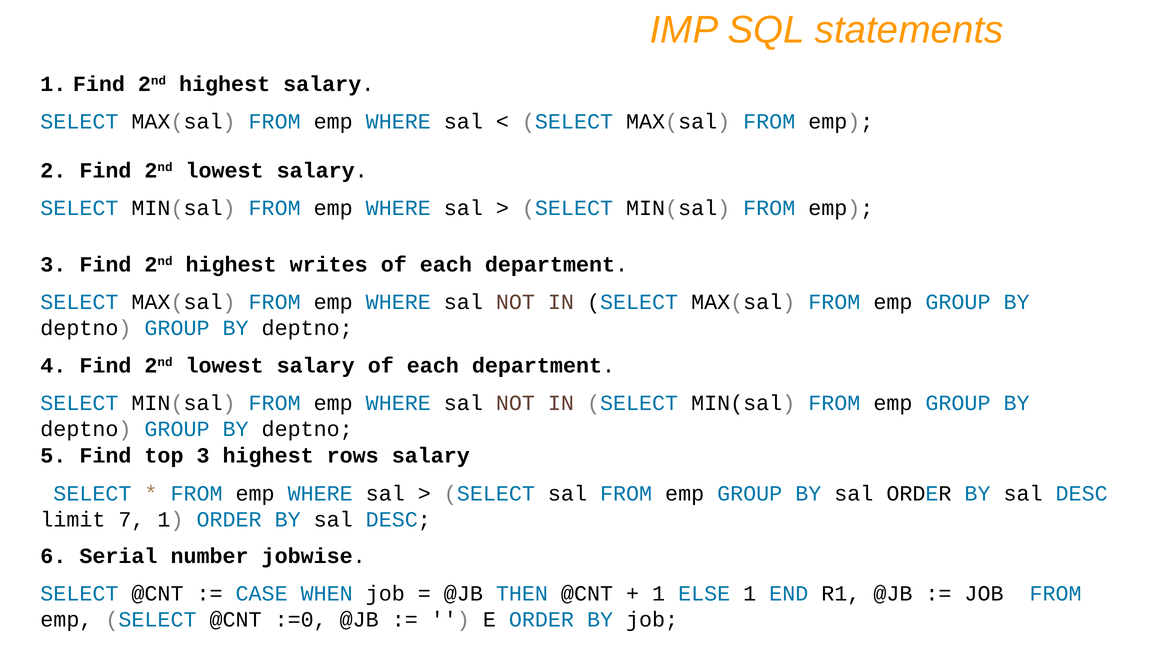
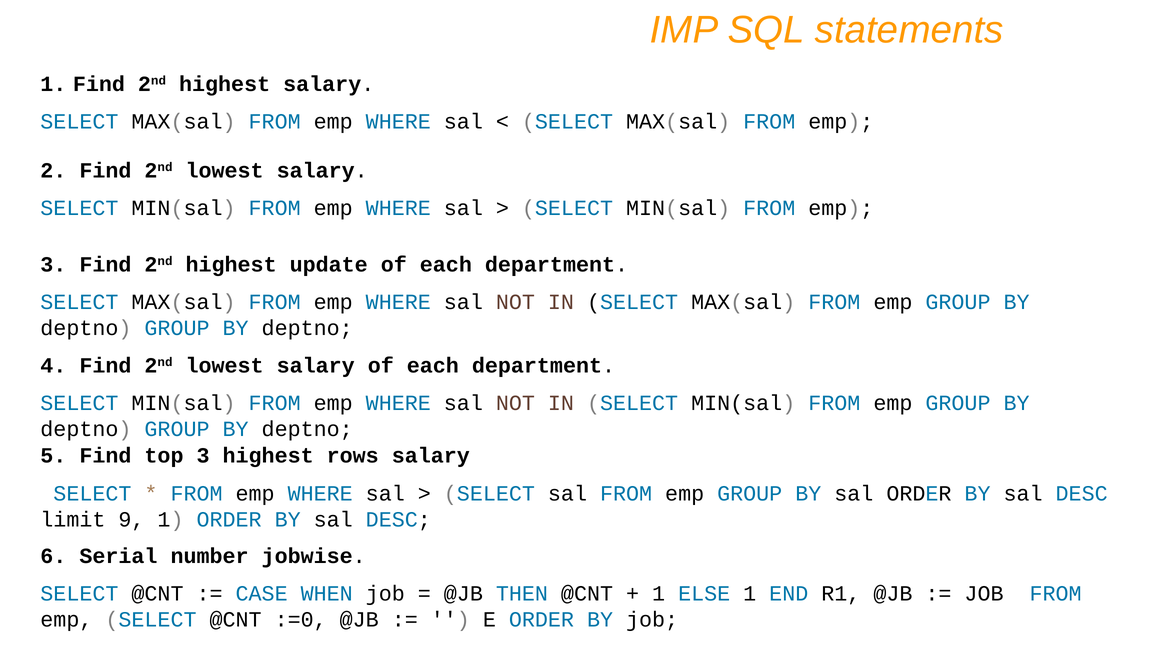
writes: writes -> update
7: 7 -> 9
